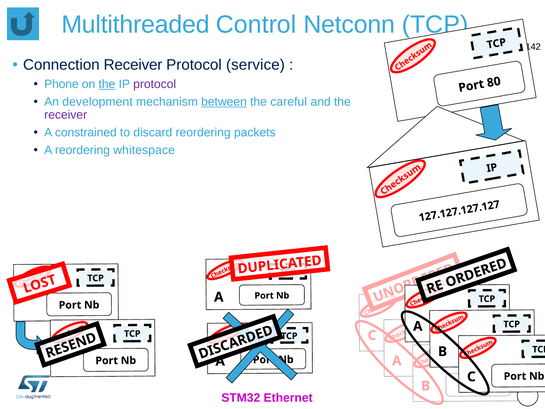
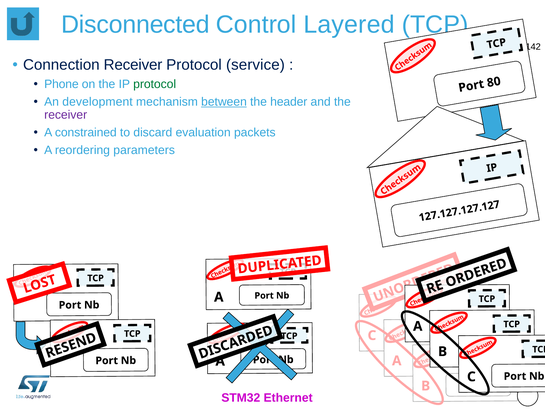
Multithreaded: Multithreaded -> Disconnected
Netconn: Netconn -> Layered
the at (107, 84) underline: present -> none
protocol at (155, 84) colour: purple -> green
careful: careful -> header
discard reordering: reordering -> evaluation
whitespace: whitespace -> parameters
